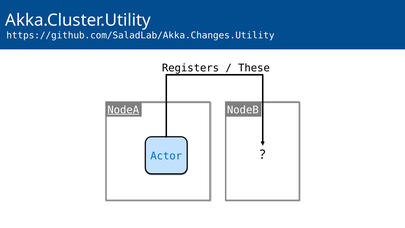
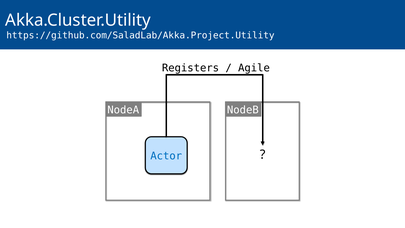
https://github.com/SaladLab/Akka.Changes.Utility: https://github.com/SaladLab/Akka.Changes.Utility -> https://github.com/SaladLab/Akka.Project.Utility
These: These -> Agile
NodeA underline: present -> none
